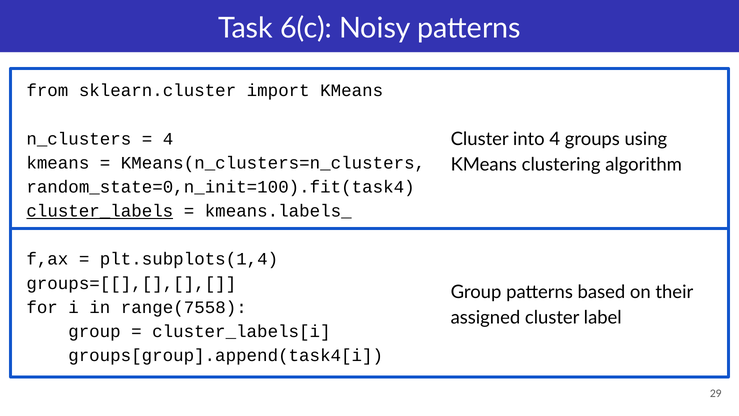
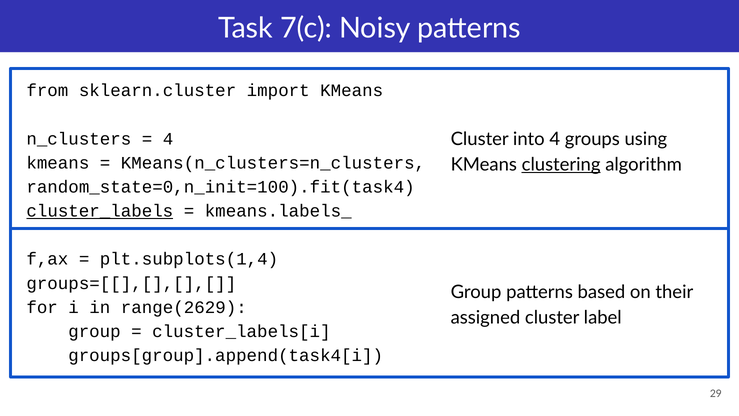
6(c: 6(c -> 7(c
clustering underline: none -> present
range(7558: range(7558 -> range(2629
